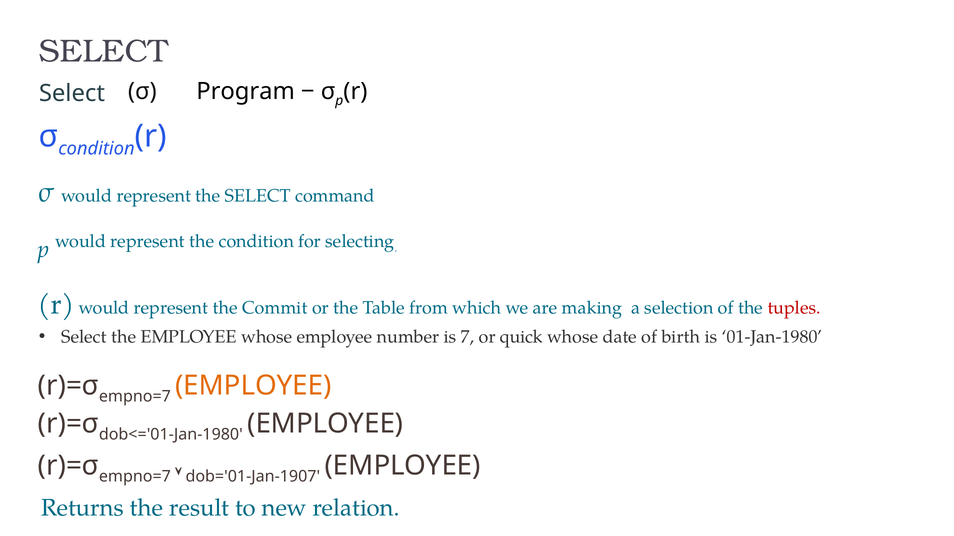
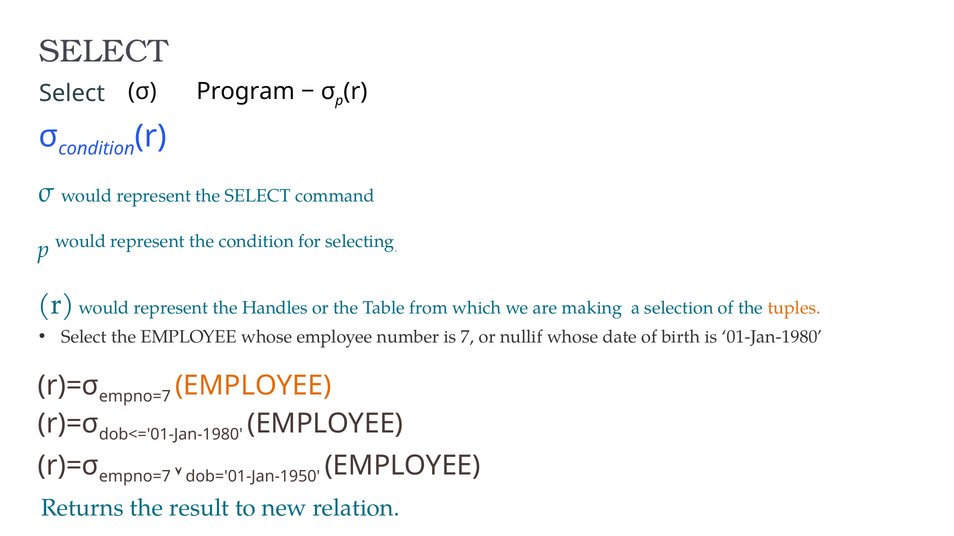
Commit: Commit -> Handles
tuples colour: red -> orange
quick: quick -> nullif
dob='01-Jan-1907: dob='01-Jan-1907 -> dob='01-Jan-1950
